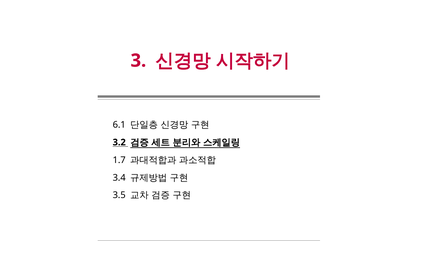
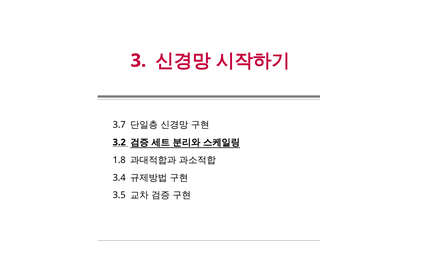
6.1: 6.1 -> 3.7
1.7: 1.7 -> 1.8
